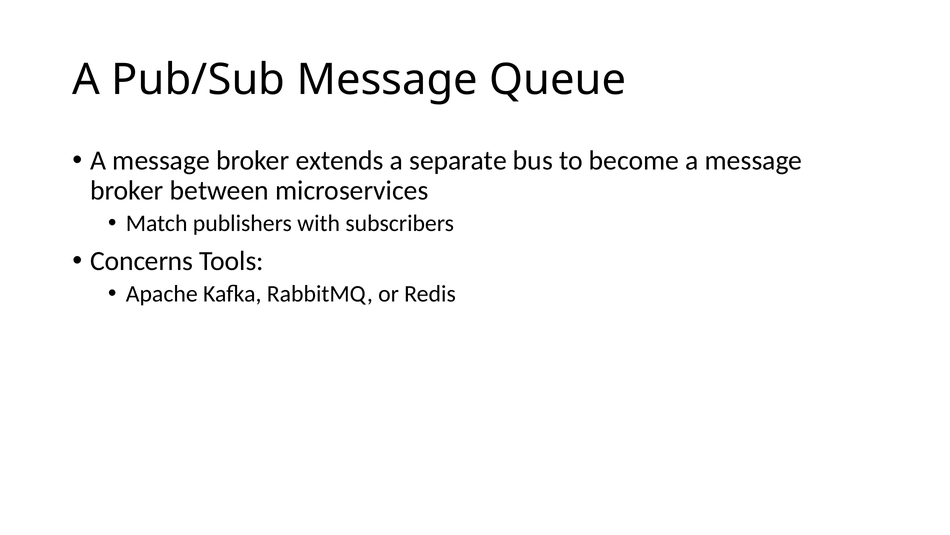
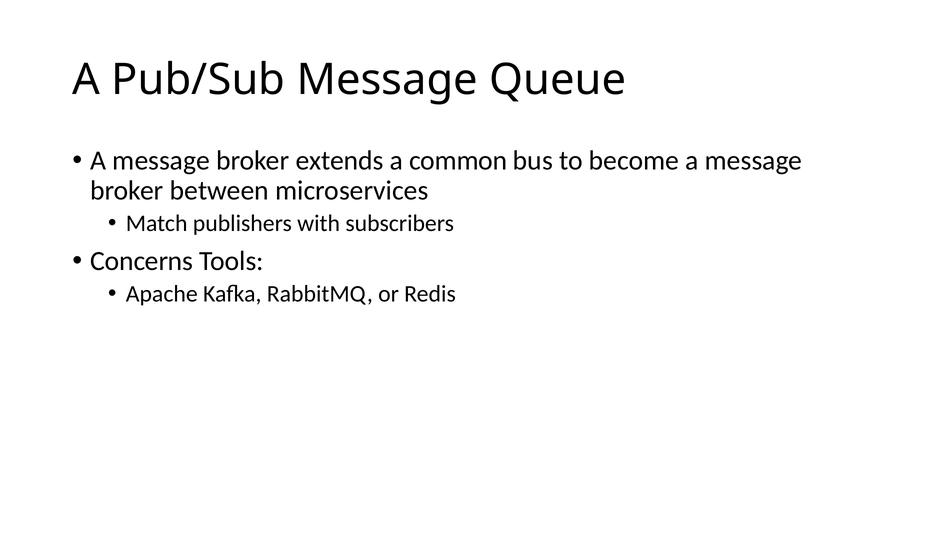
separate: separate -> common
